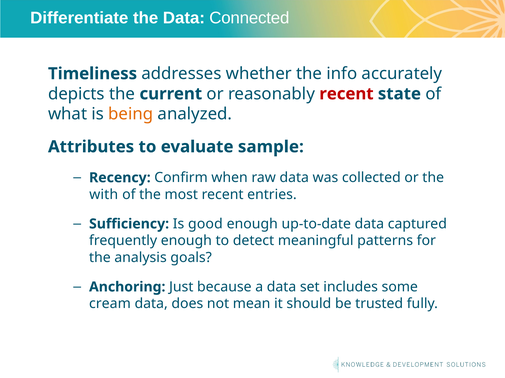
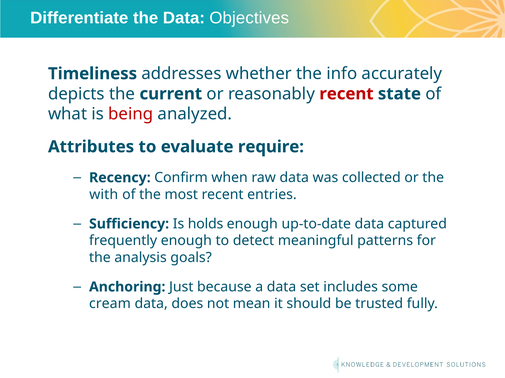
Connected: Connected -> Objectives
being colour: orange -> red
sample: sample -> require
good: good -> holds
